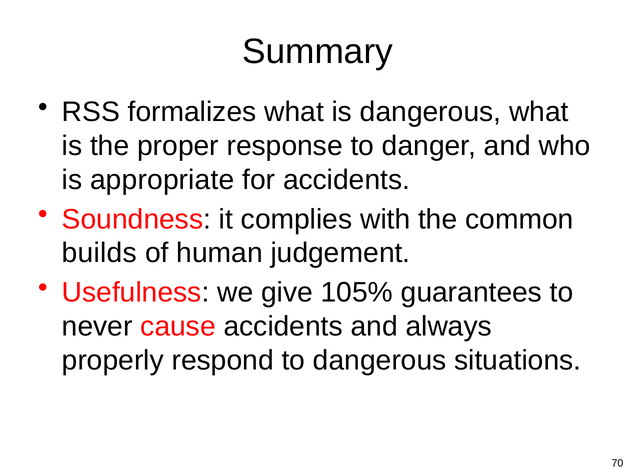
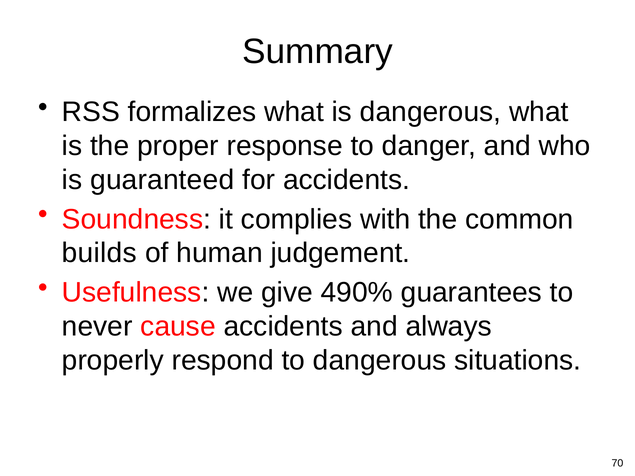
appropriate: appropriate -> guaranteed
105%: 105% -> 490%
